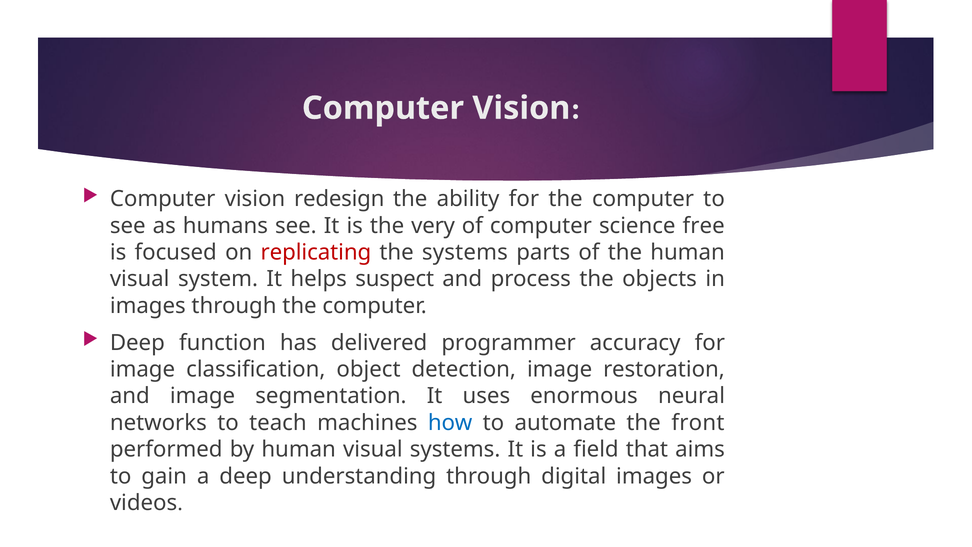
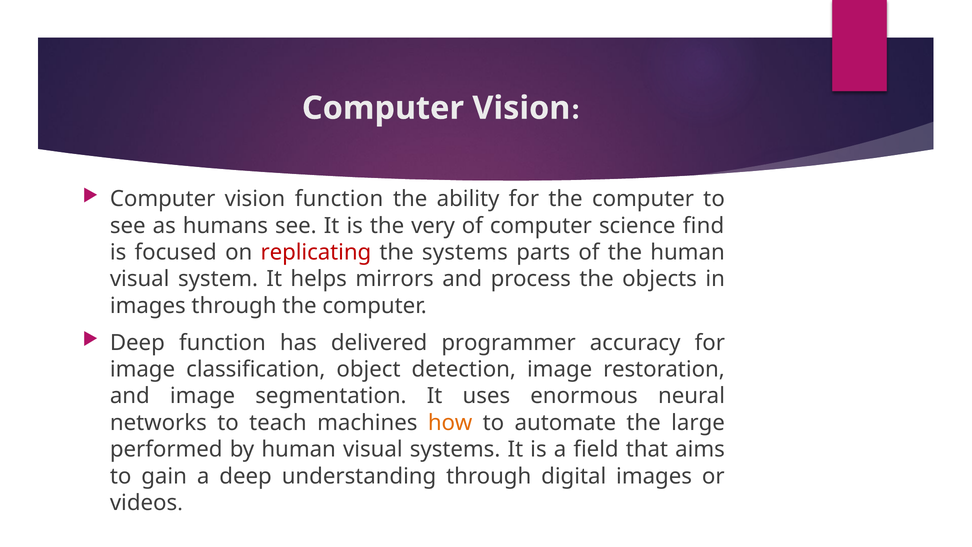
vision redesign: redesign -> function
free: free -> find
suspect: suspect -> mirrors
how colour: blue -> orange
front: front -> large
